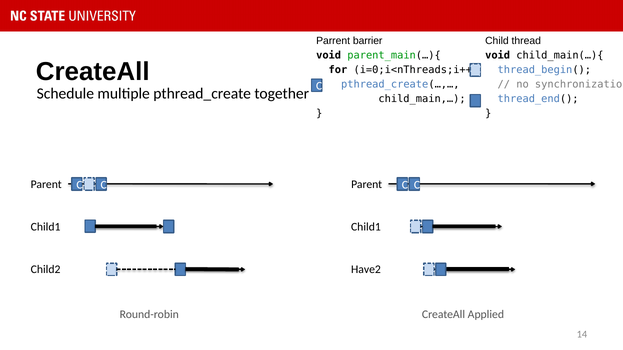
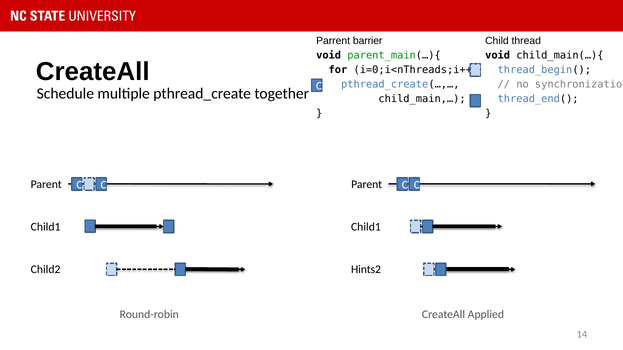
Have2: Have2 -> Hints2
